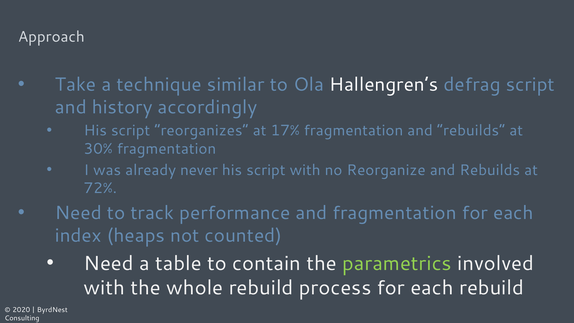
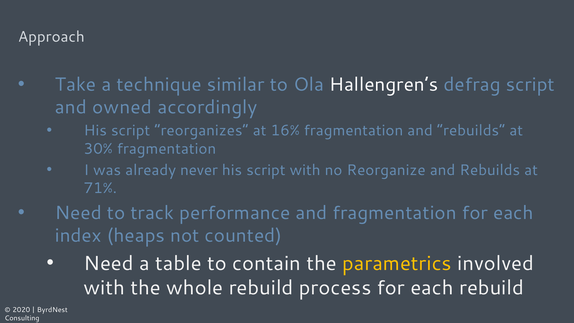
history: history -> owned
17%: 17% -> 16%
72%: 72% -> 71%
parametrics colour: light green -> yellow
